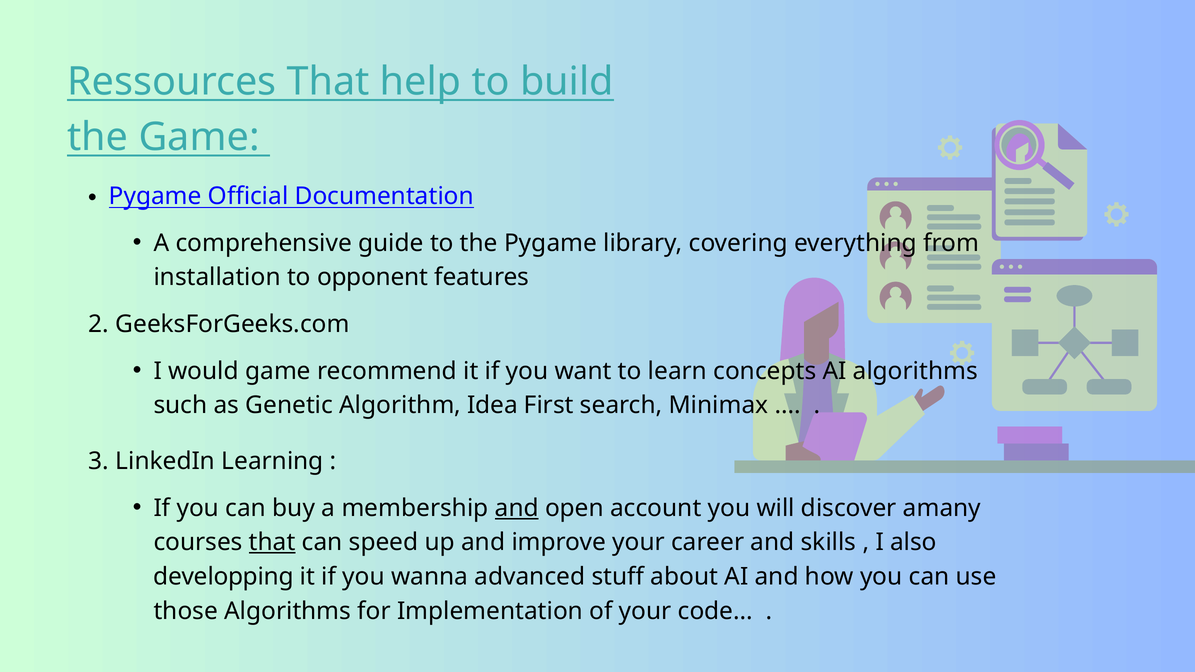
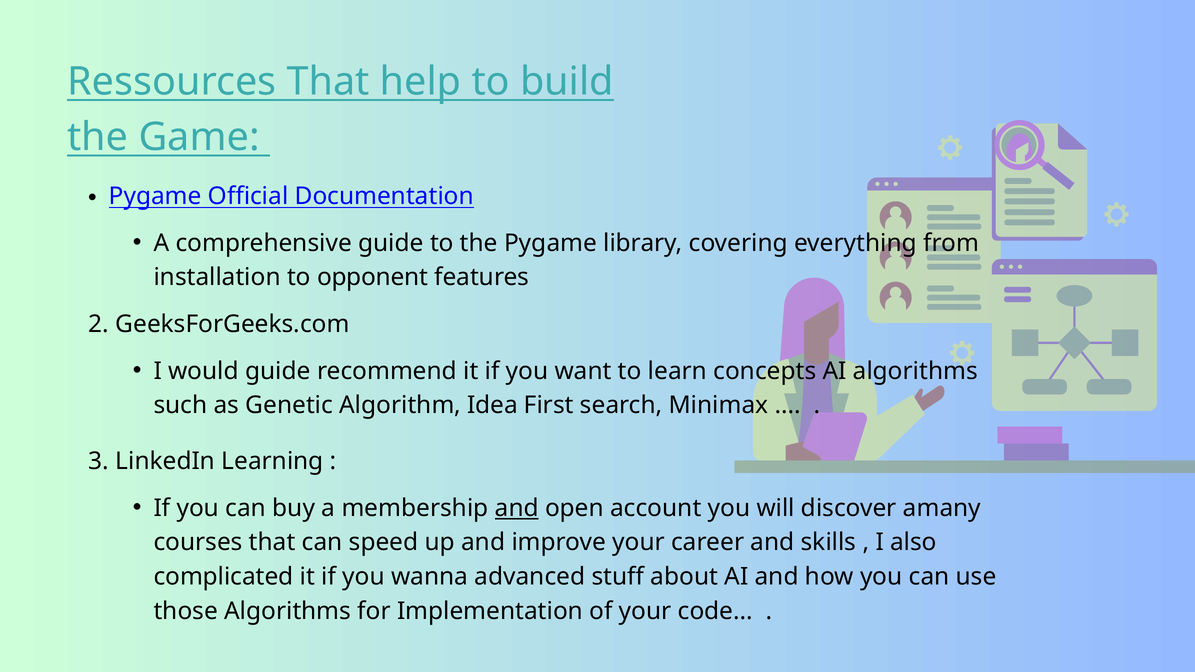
would game: game -> guide
that at (272, 543) underline: present -> none
developping: developping -> complicated
